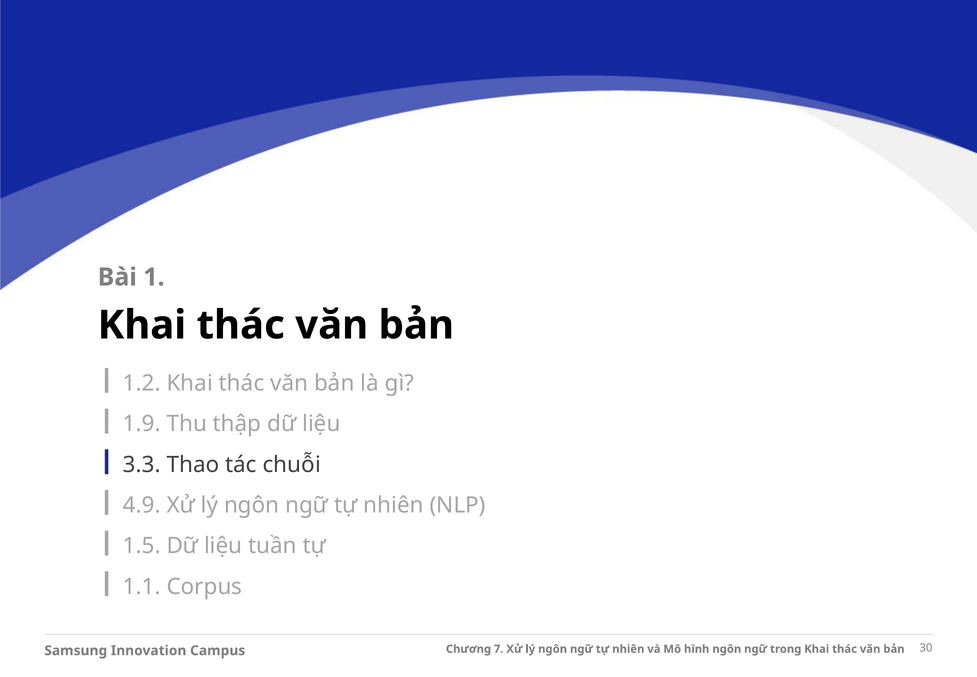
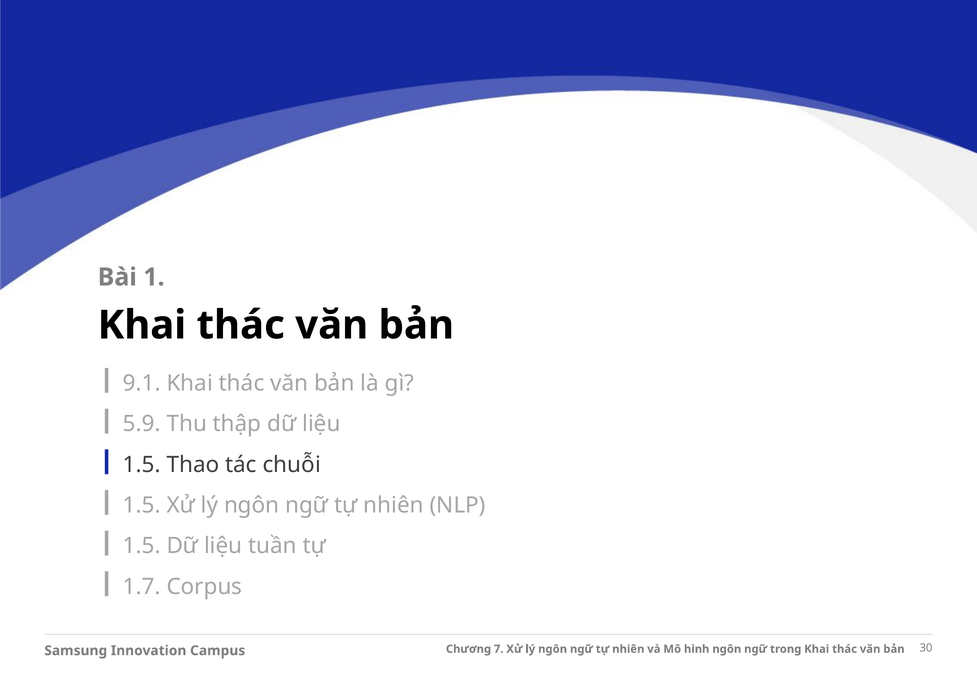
1.2: 1.2 -> 9.1
1.9: 1.9 -> 5.9
3.3 at (142, 464): 3.3 -> 1.5
4.9 at (142, 505): 4.9 -> 1.5
1.1: 1.1 -> 1.7
